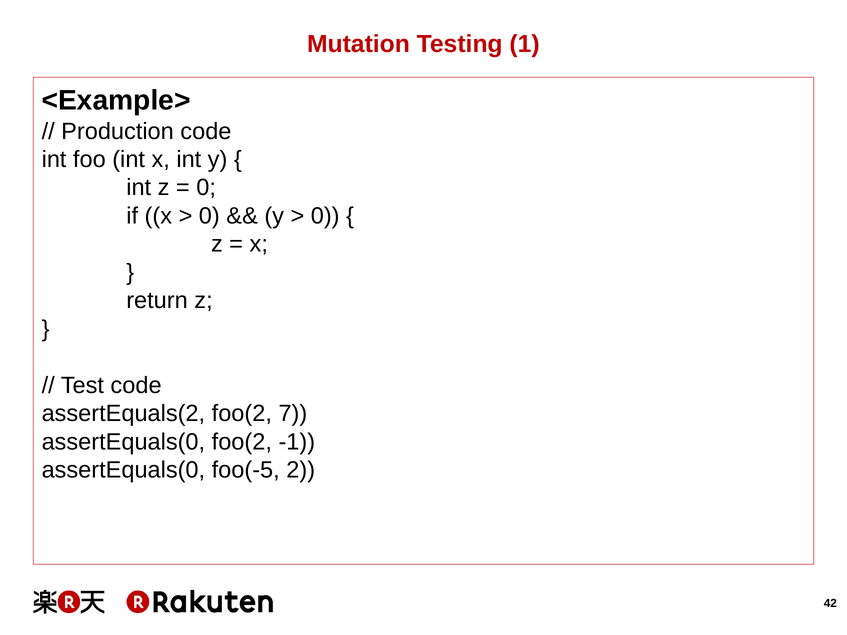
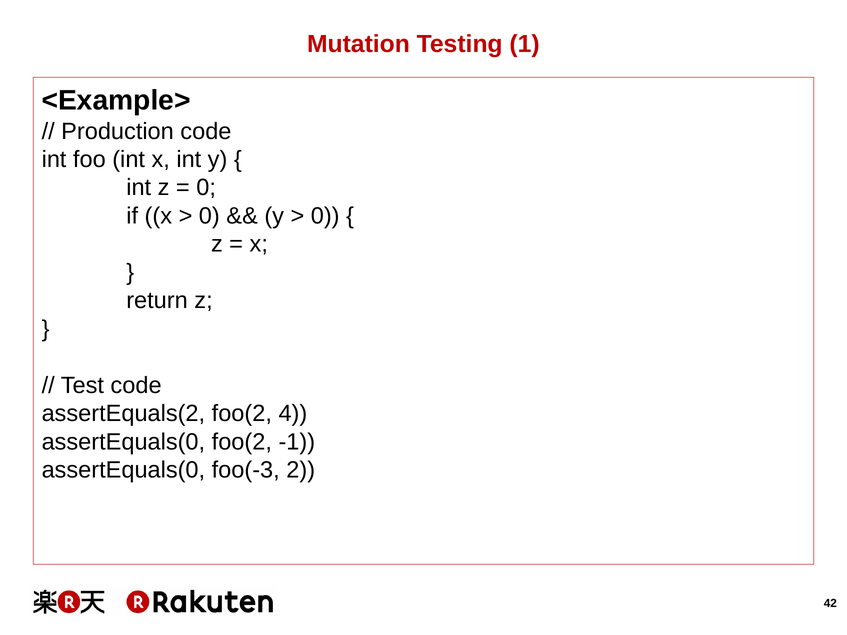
7: 7 -> 4
foo(-5: foo(-5 -> foo(-3
